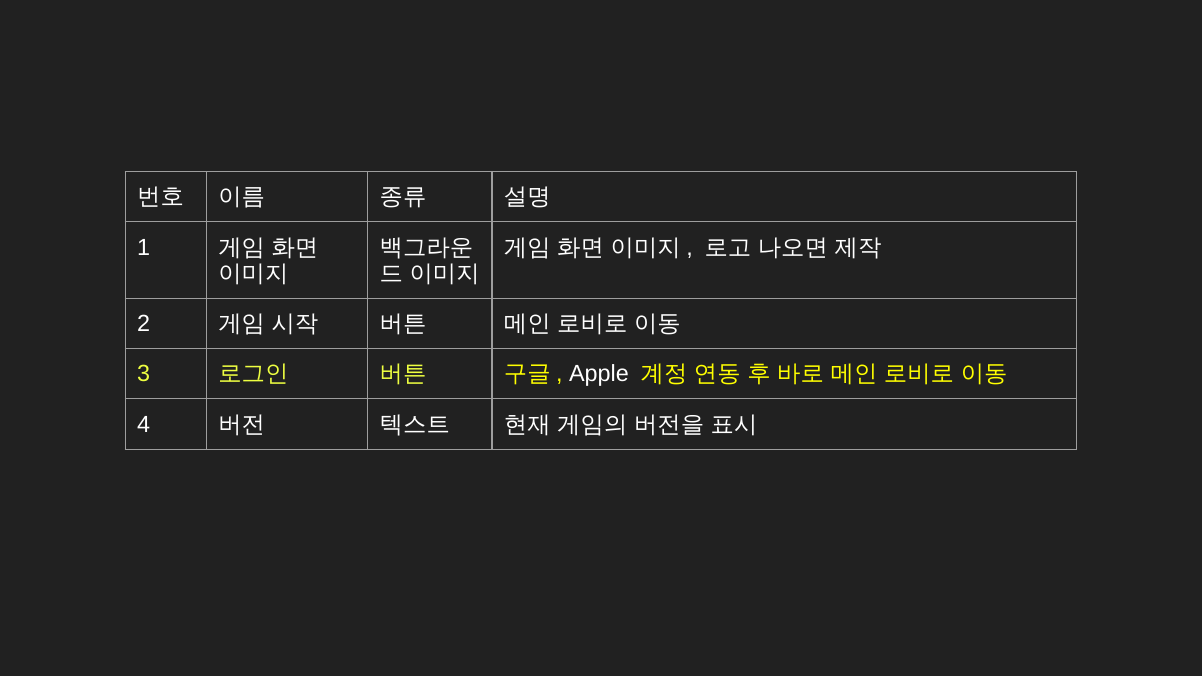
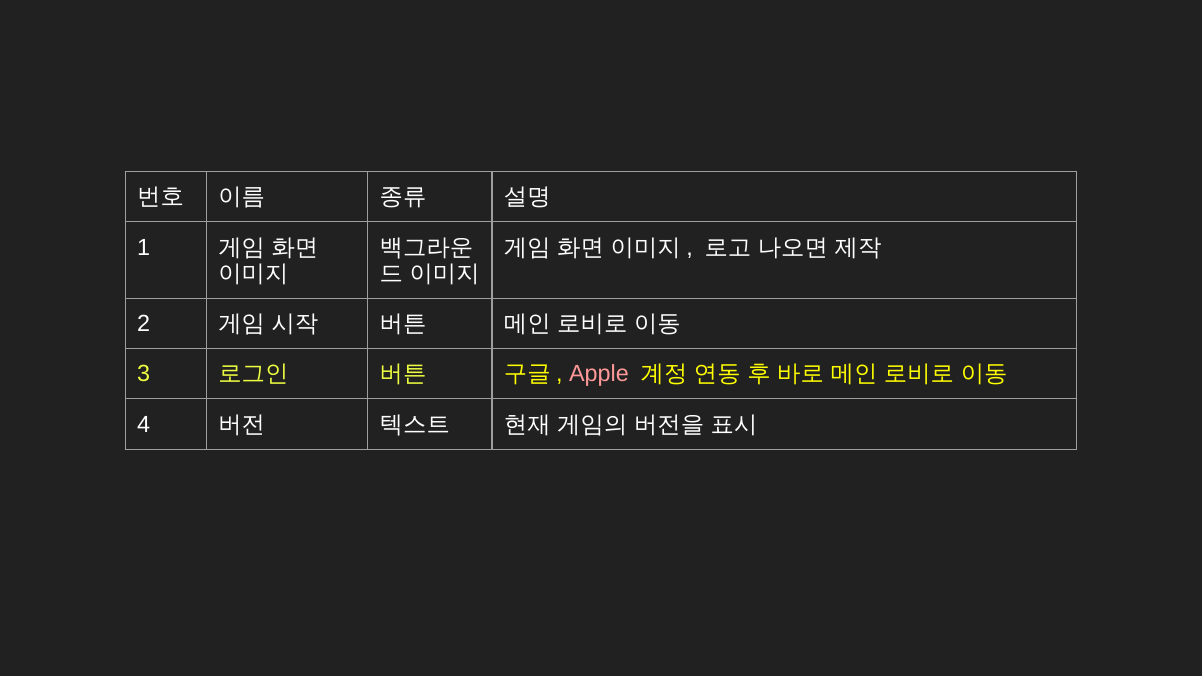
Apple colour: white -> pink
